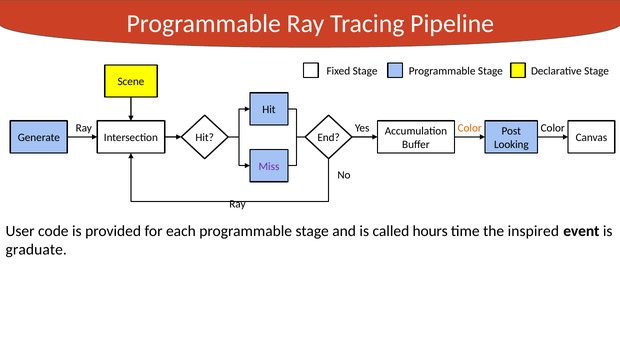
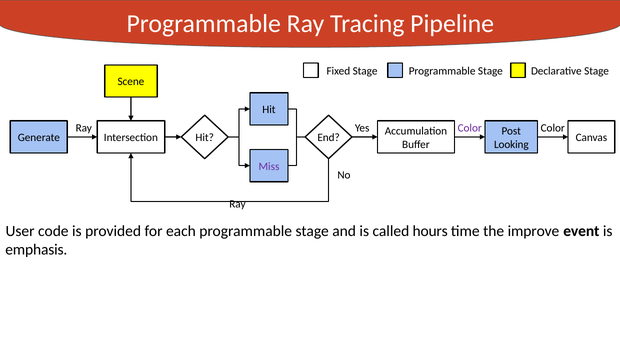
Color at (470, 128) colour: orange -> purple
inspired: inspired -> improve
graduate: graduate -> emphasis
